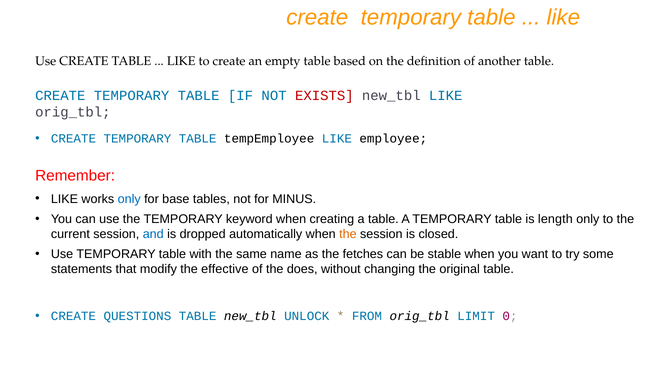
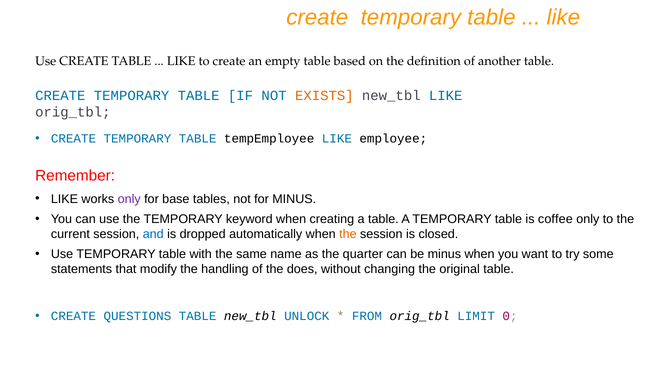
EXISTS colour: red -> orange
only at (129, 199) colour: blue -> purple
length: length -> coffee
fetches: fetches -> quarter
be stable: stable -> minus
effective: effective -> handling
